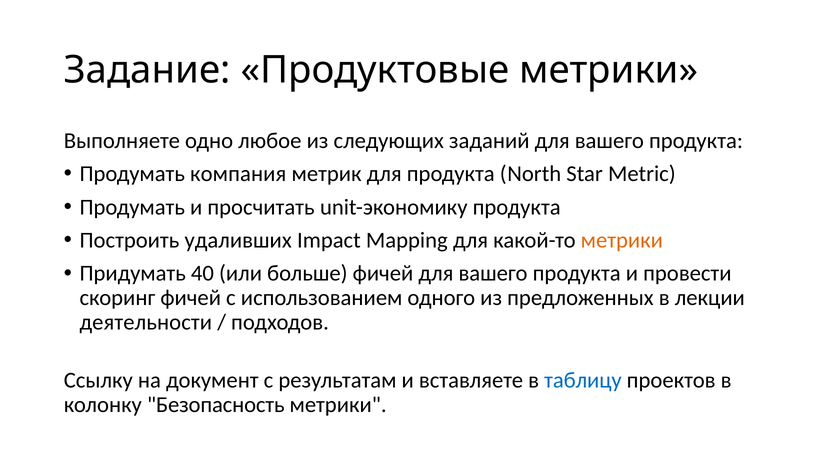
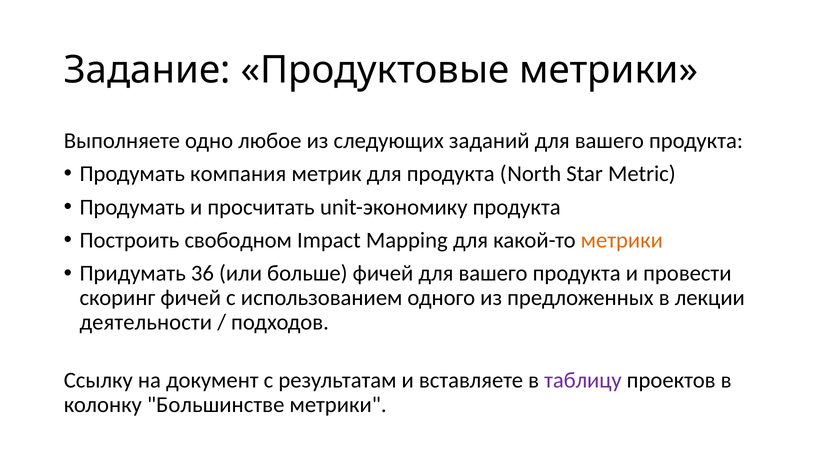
удаливших: удаливших -> свободном
40: 40 -> 36
таблицу colour: blue -> purple
Безопасность: Безопасность -> Большинстве
